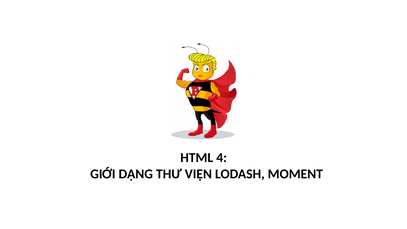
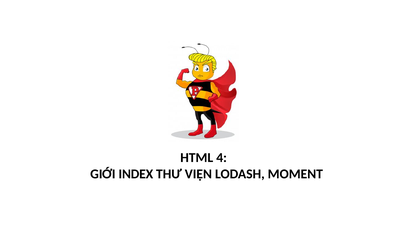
DẠNG: DẠNG -> INDEX
